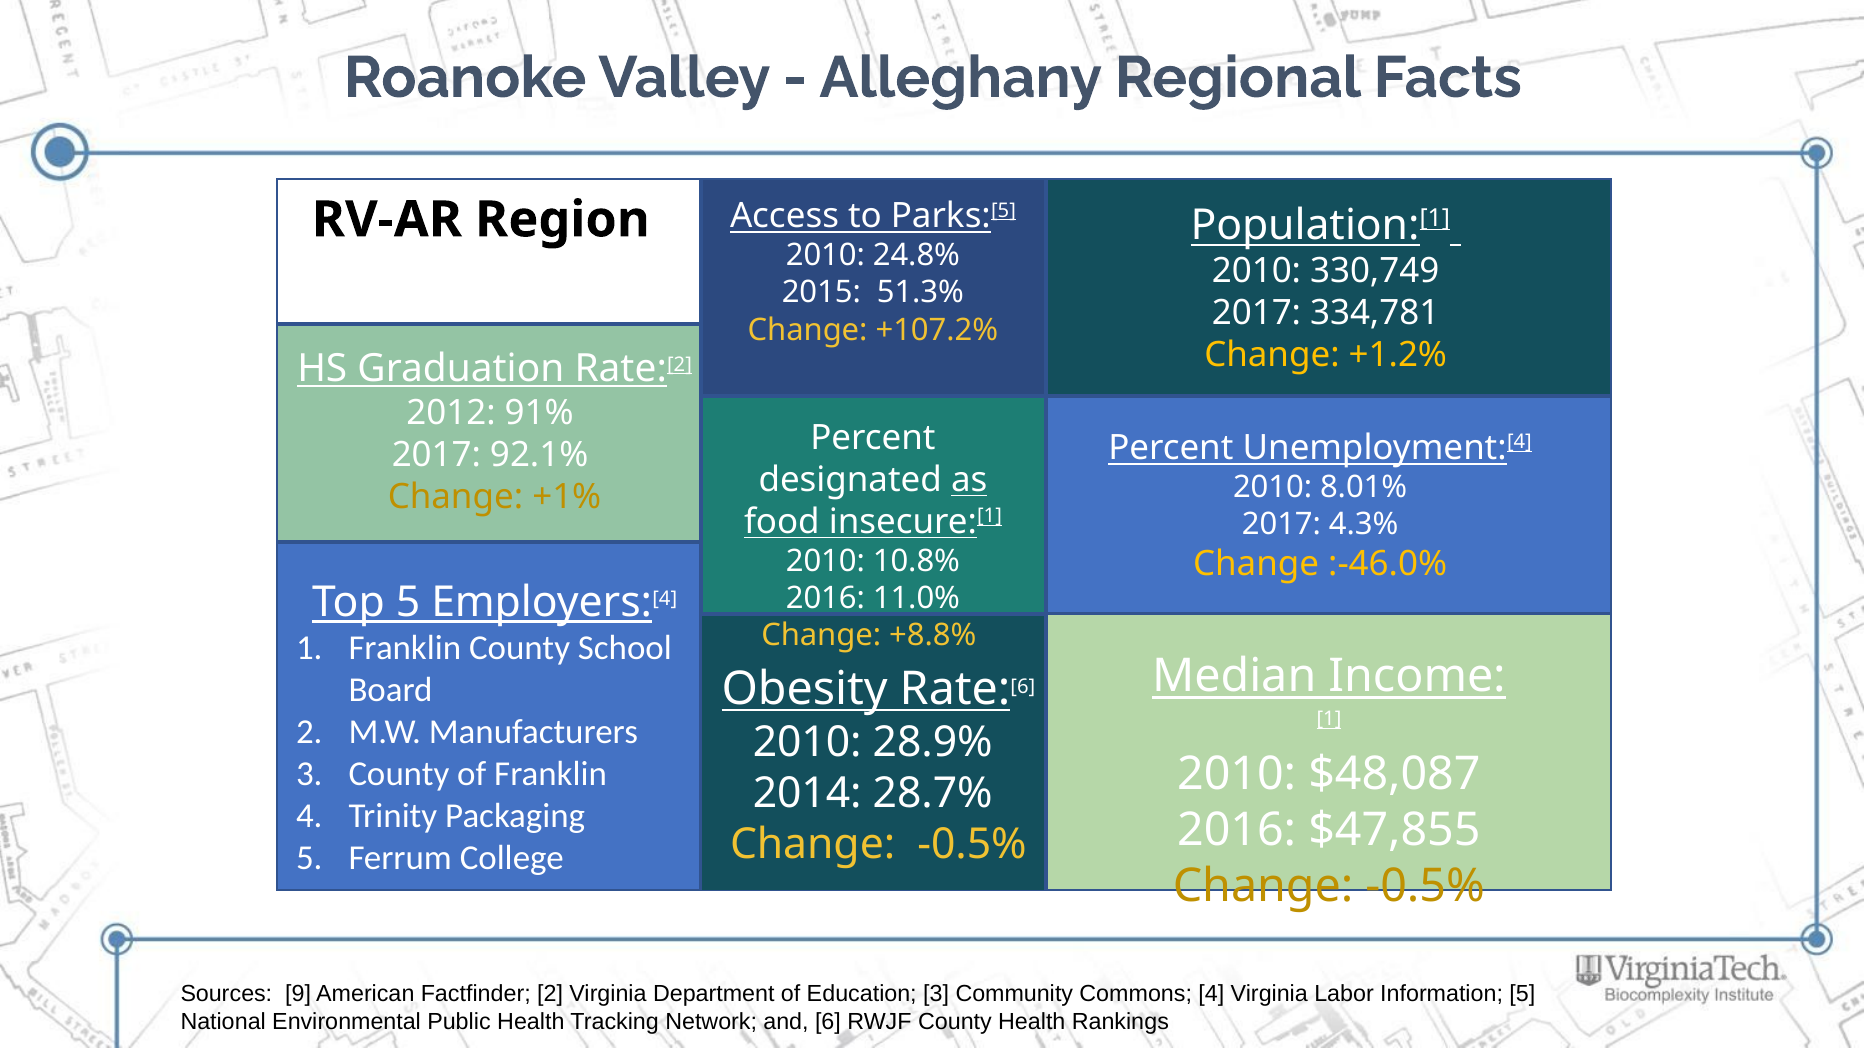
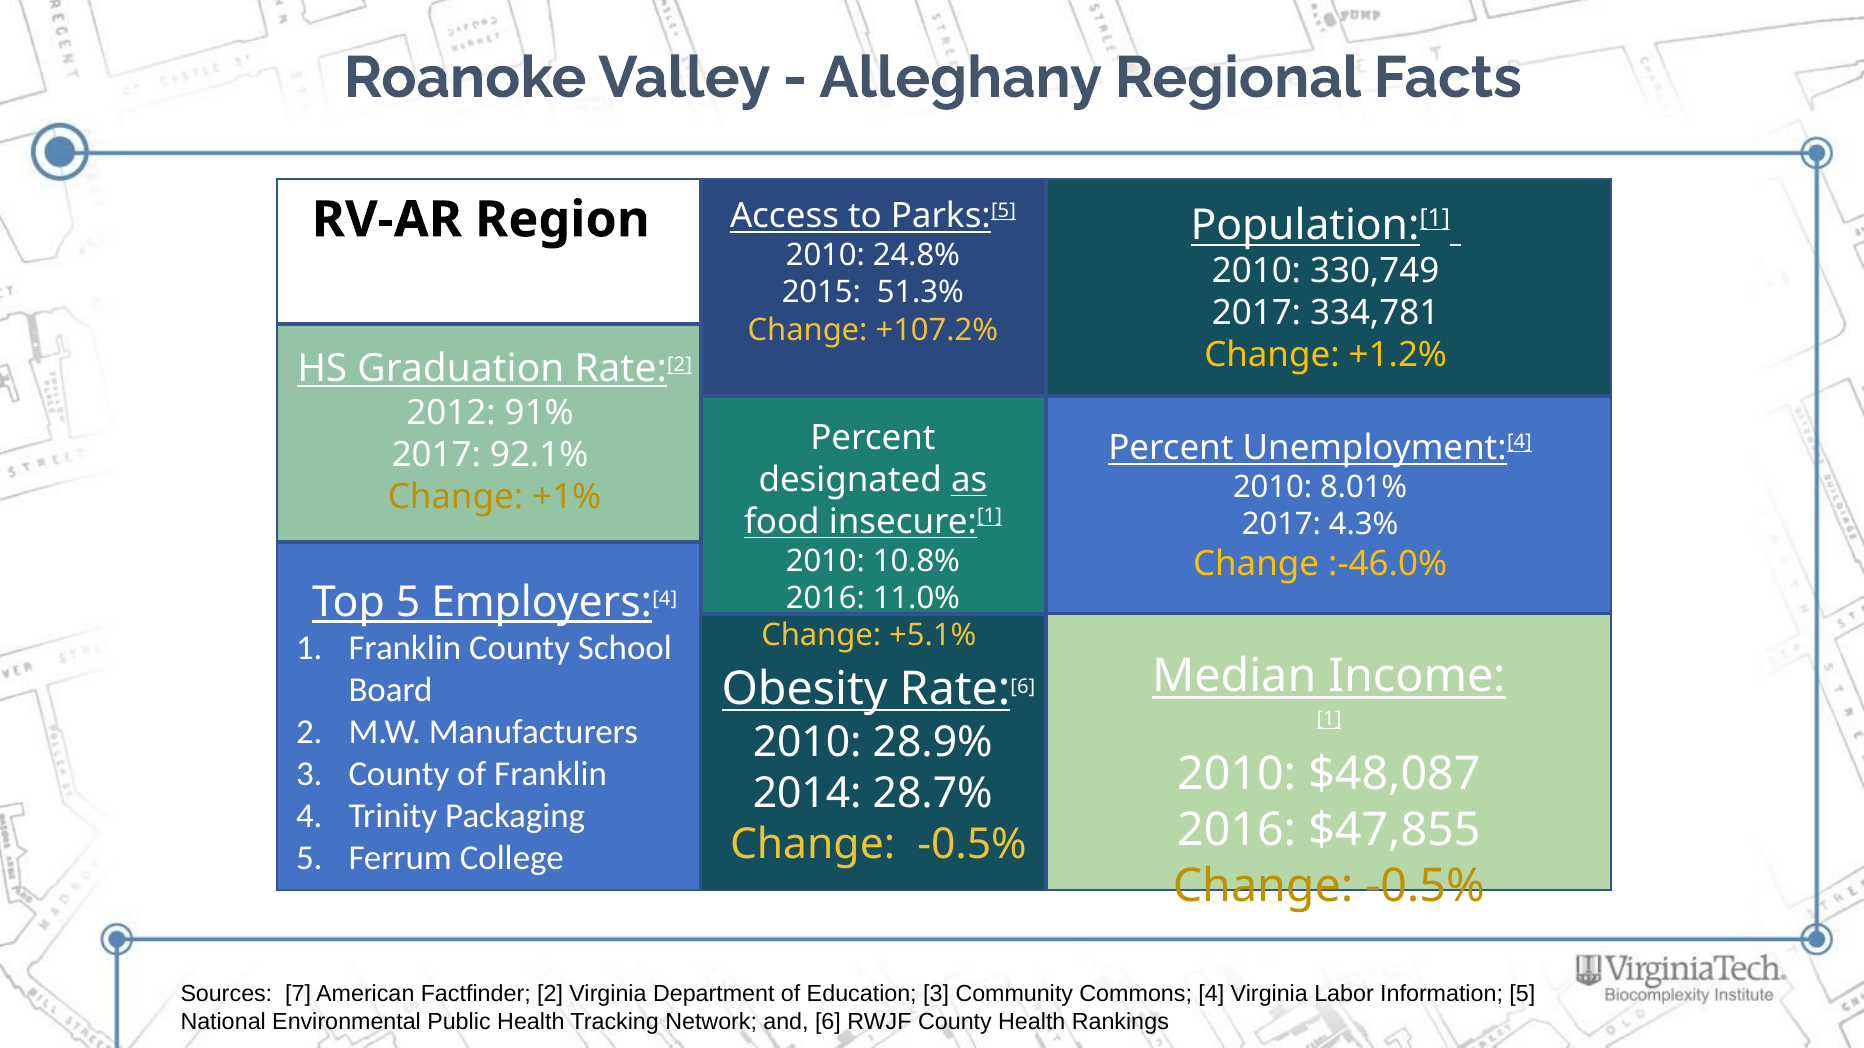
+8.8%: +8.8% -> +5.1%
9: 9 -> 7
